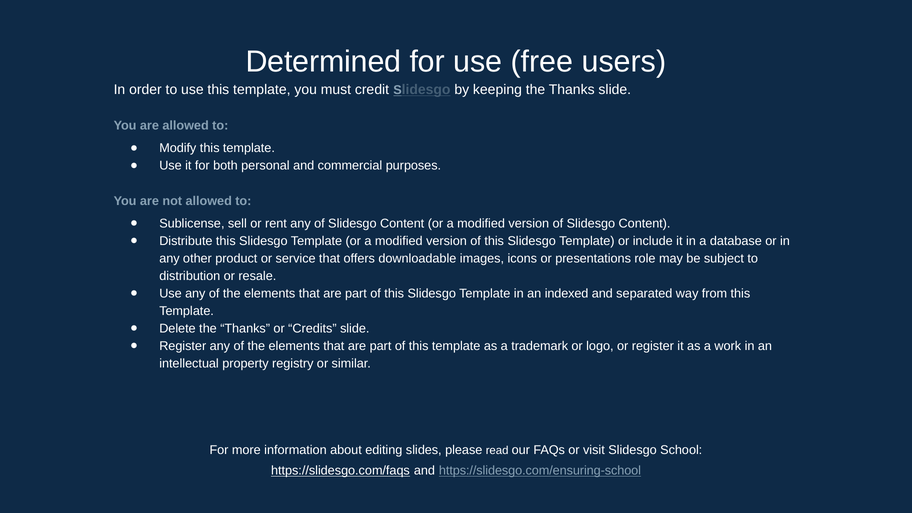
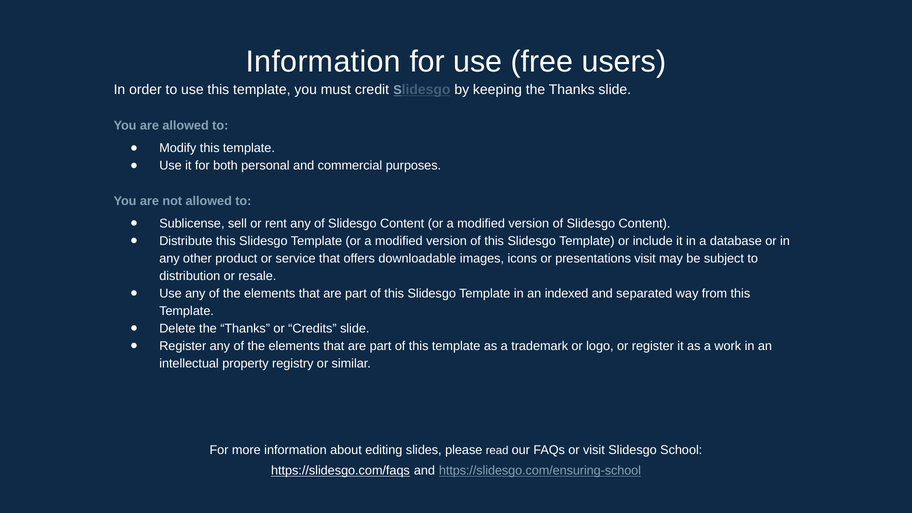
Determined at (323, 62): Determined -> Information
presentations role: role -> visit
